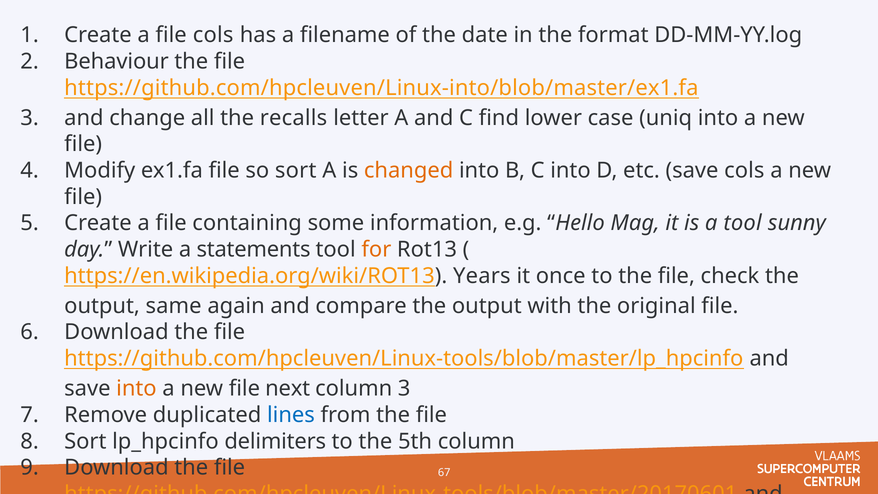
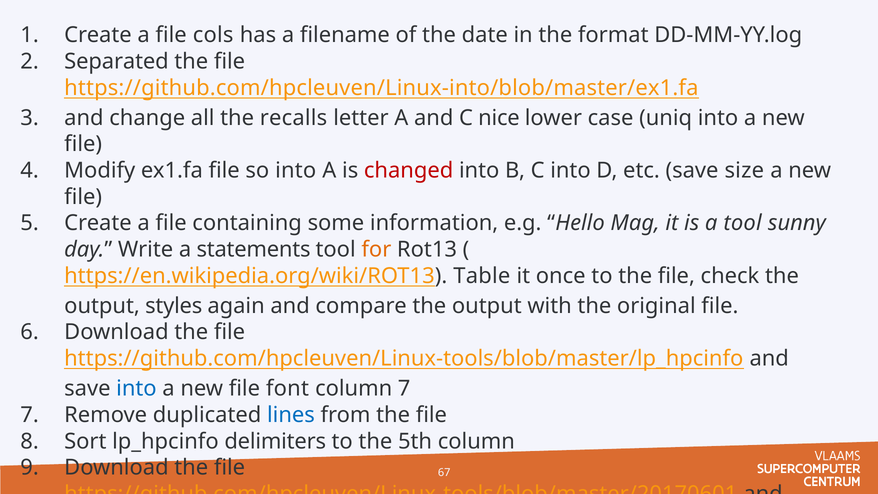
Behaviour: Behaviour -> Separated
find: find -> nice
so sort: sort -> into
changed colour: orange -> red
save cols: cols -> size
Years: Years -> Table
same: same -> styles
into at (136, 388) colour: orange -> blue
next: next -> font
column 3: 3 -> 7
